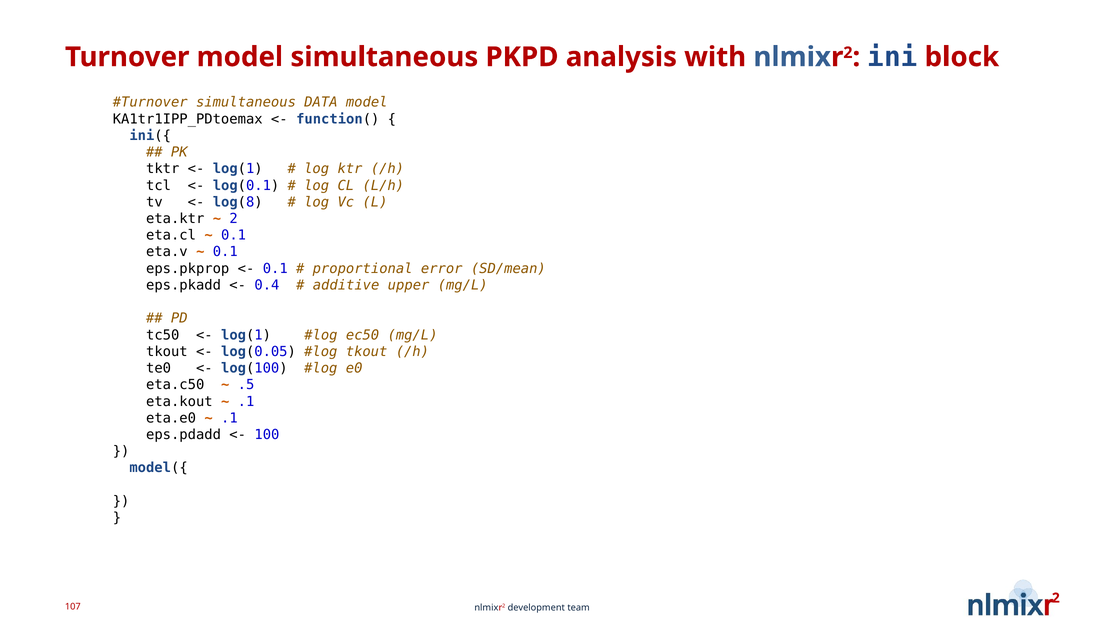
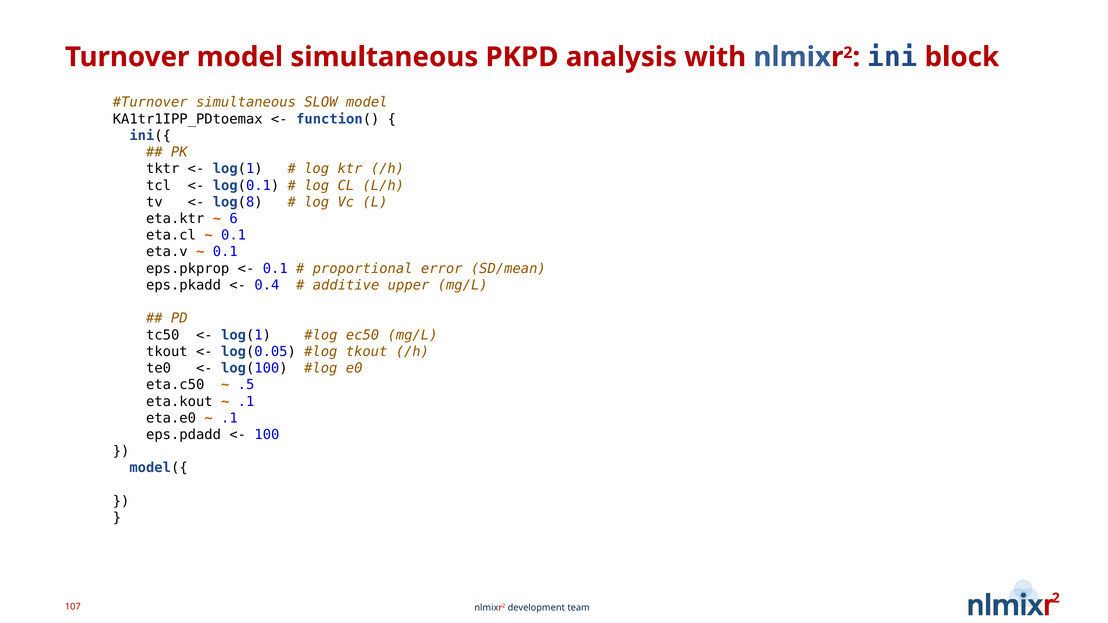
DATA: DATA -> SLOW
2 at (234, 219): 2 -> 6
